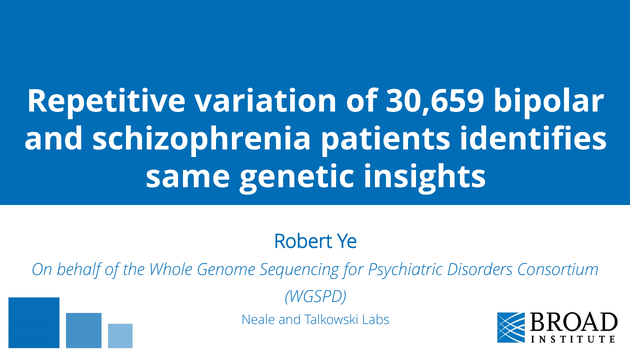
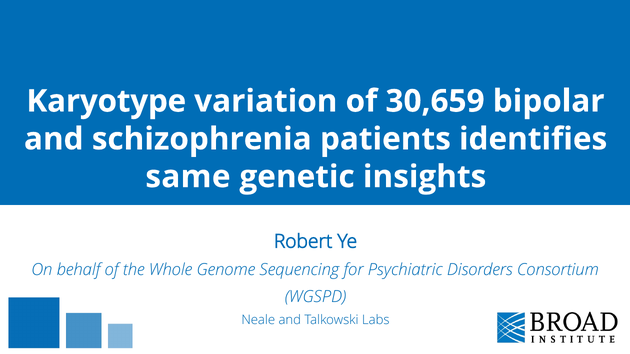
Repetitive: Repetitive -> Karyotype
